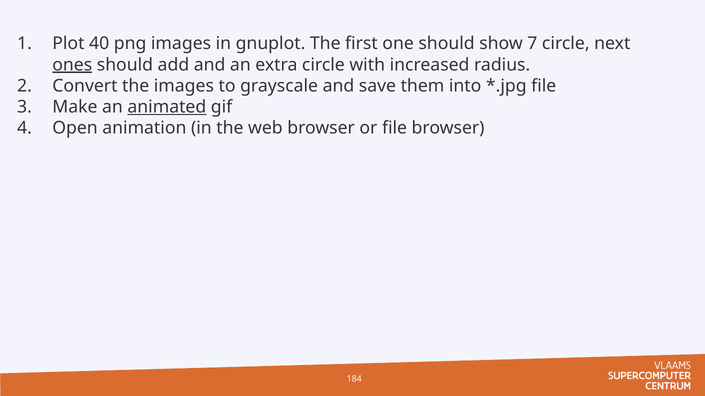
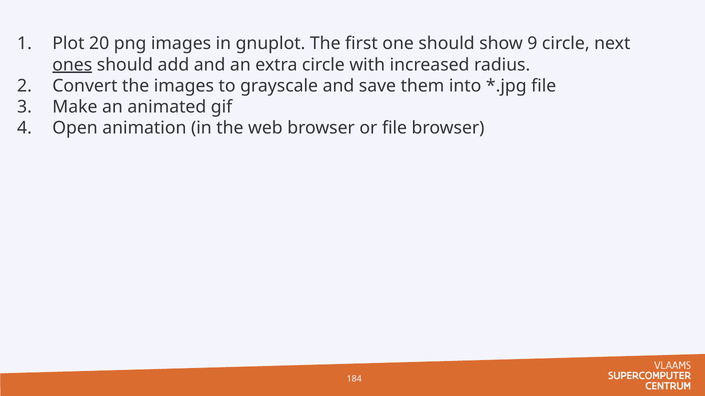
40: 40 -> 20
7: 7 -> 9
animated underline: present -> none
